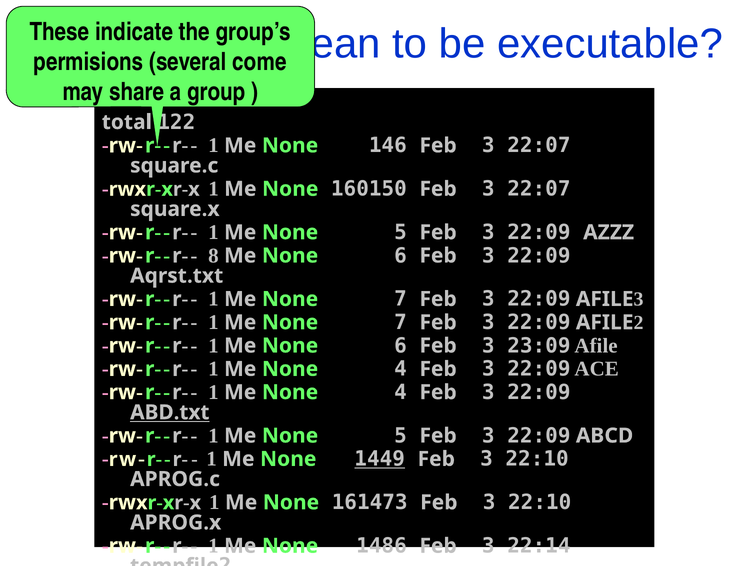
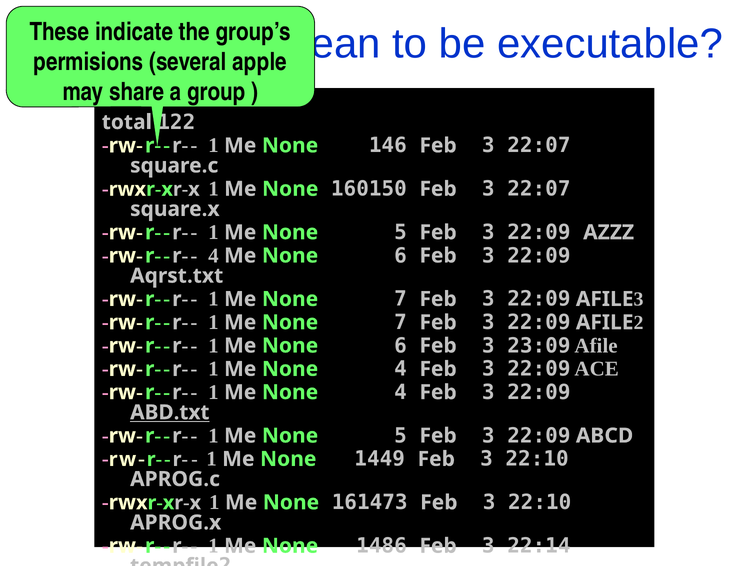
come: come -> apple
8 at (213, 256): 8 -> 4
1449 underline: present -> none
